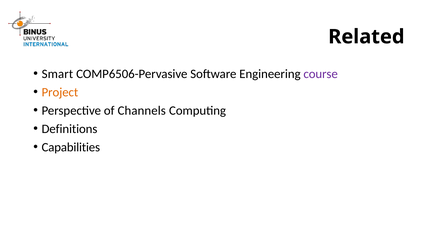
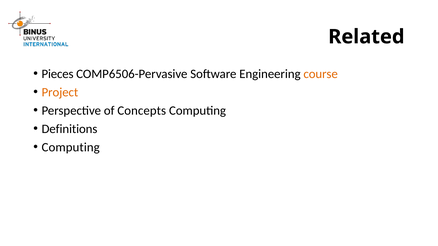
Smart: Smart -> Pieces
course colour: purple -> orange
Channels: Channels -> Concepts
Capabilities at (71, 148): Capabilities -> Computing
